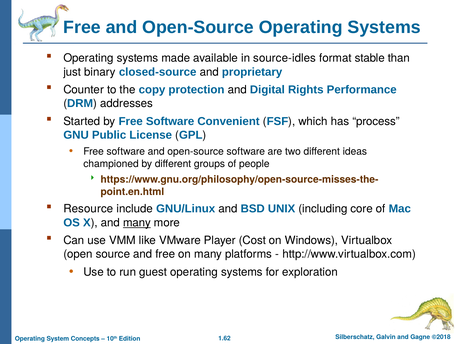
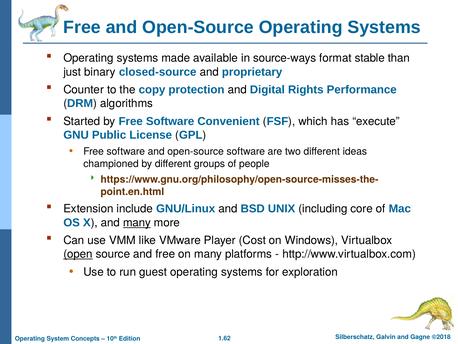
source-idles: source-idles -> source-ways
addresses: addresses -> algorithms
process: process -> execute
Resource: Resource -> Extension
open underline: none -> present
